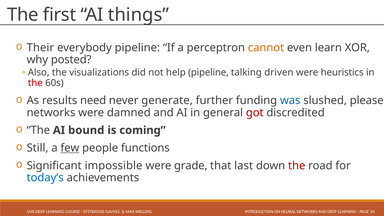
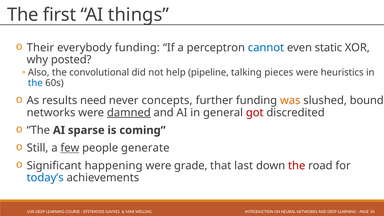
everybody pipeline: pipeline -> funding
cannot colour: orange -> blue
learn: learn -> static
visualizations: visualizations -> convolutional
driven: driven -> pieces
the at (35, 83) colour: red -> blue
generate: generate -> concepts
was colour: blue -> orange
please: please -> bound
damned underline: none -> present
bound: bound -> sparse
functions: functions -> generate
impossible: impossible -> happening
